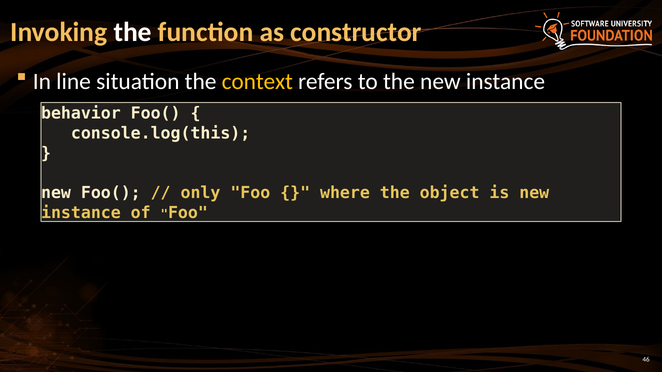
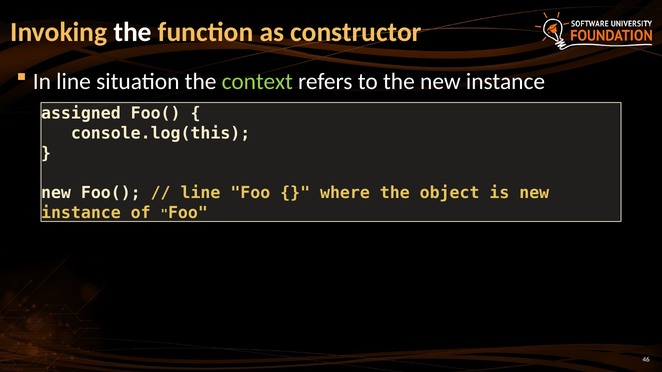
context colour: yellow -> light green
behavior: behavior -> assigned
only at (200, 193): only -> line
